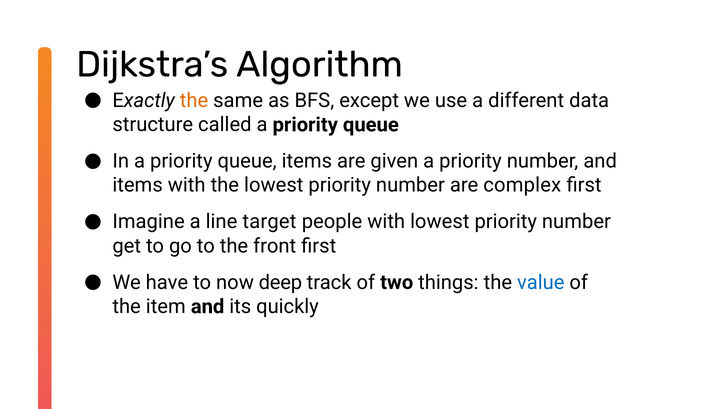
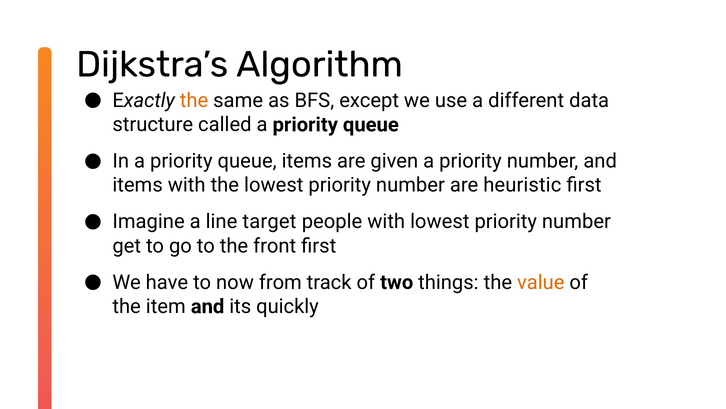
complex: complex -> heuristic
deep: deep -> from
value colour: blue -> orange
